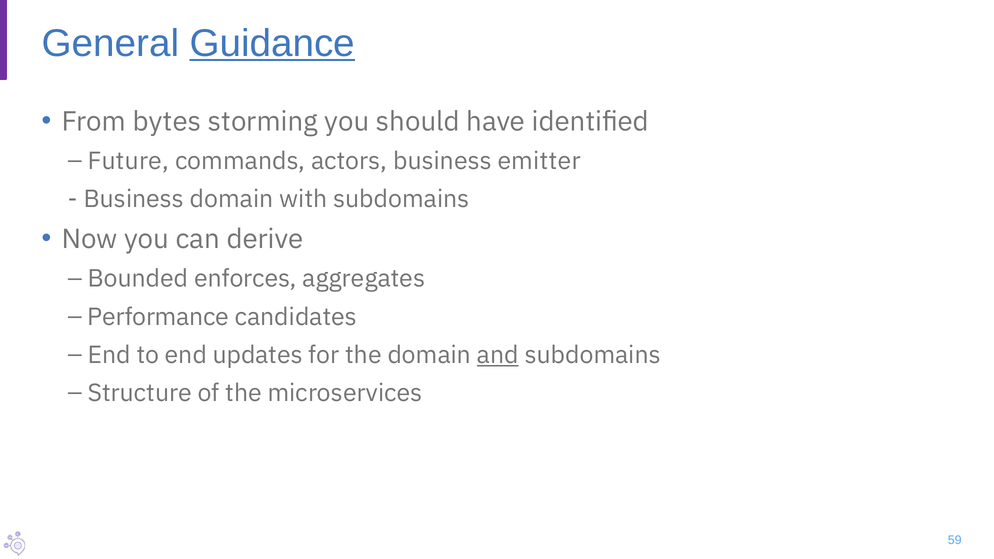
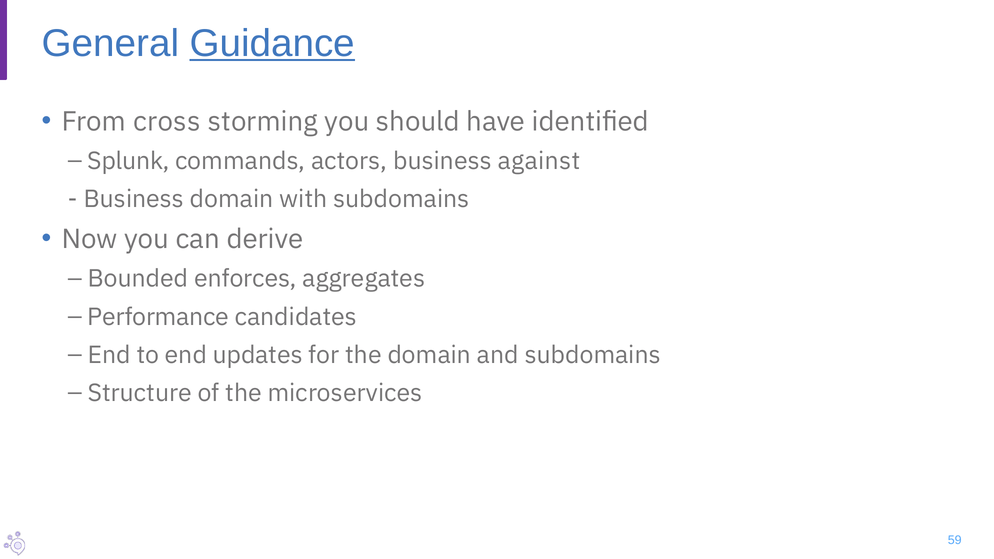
bytes: bytes -> cross
Future: Future -> Splunk
emitter: emitter -> against
and underline: present -> none
